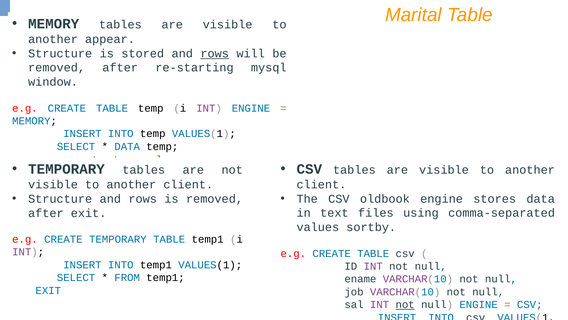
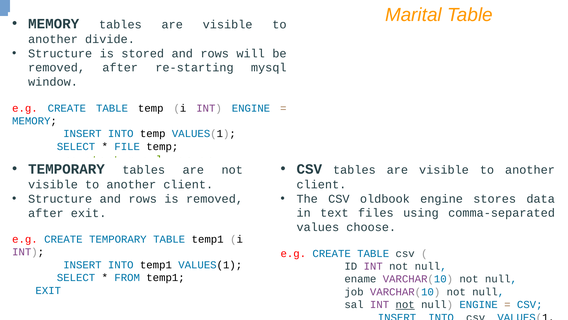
appear: appear -> divide
rows at (215, 53) underline: present -> none
DATA at (127, 146): DATA -> FILE
sortby: sortby -> choose
